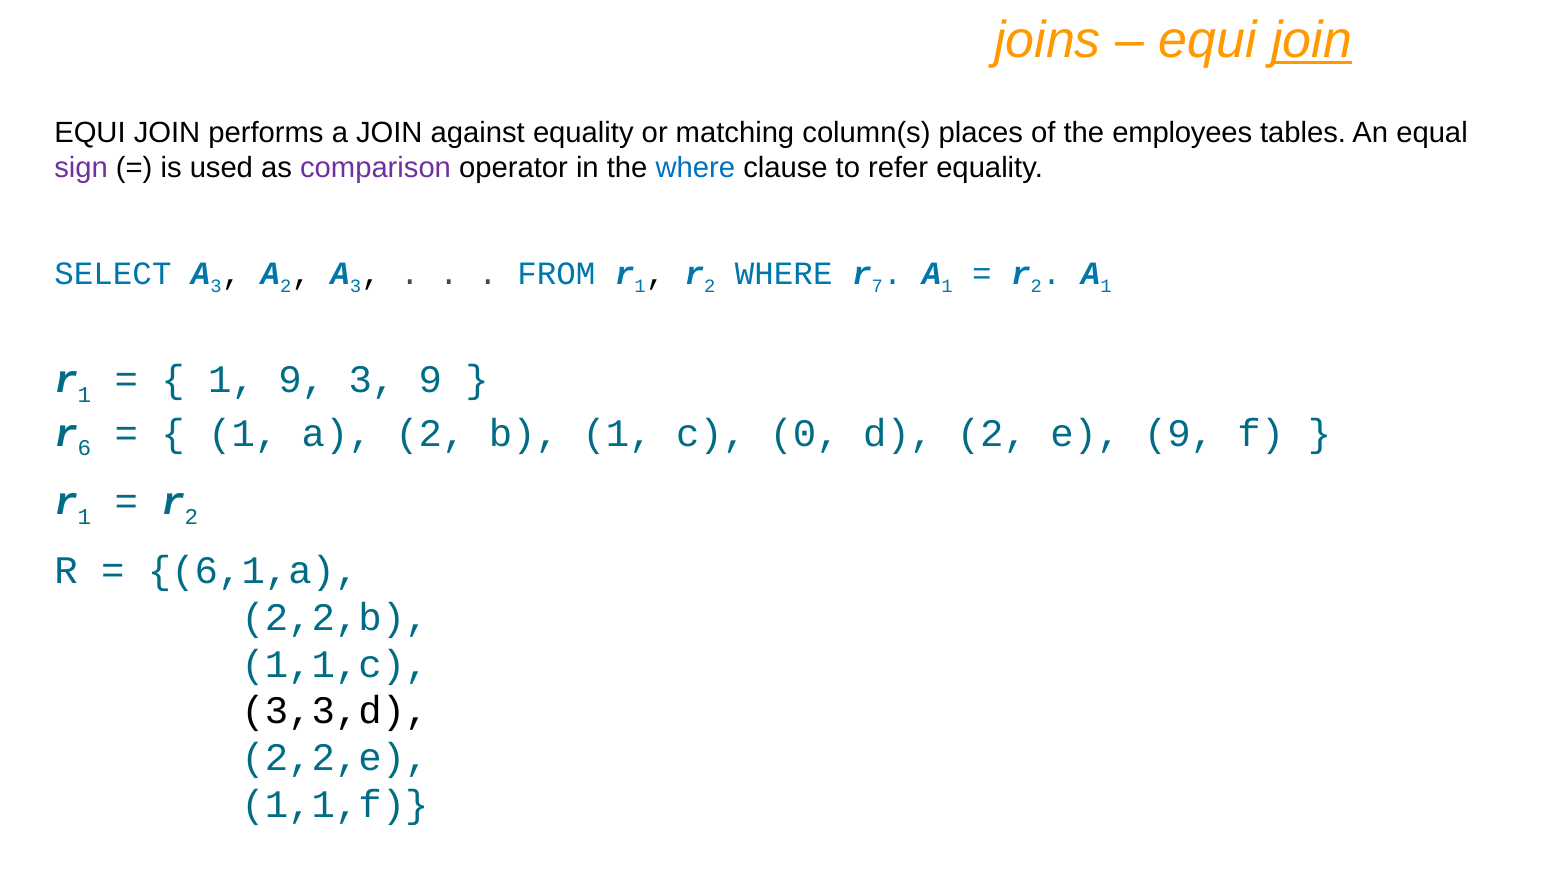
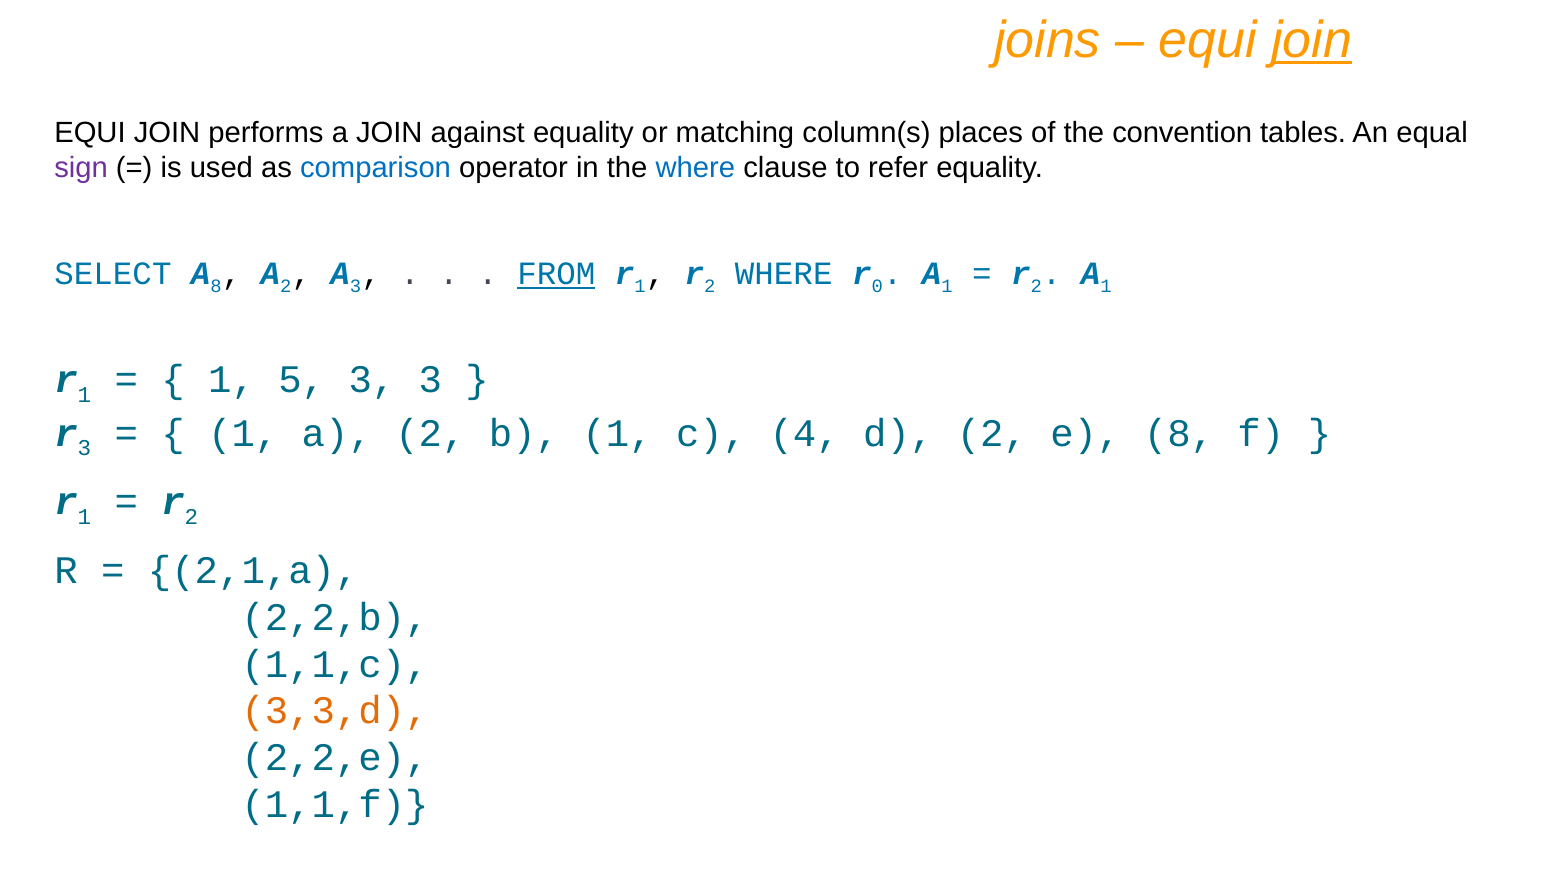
employees: employees -> convention
comparison colour: purple -> blue
SELECT A 3: 3 -> 8
FROM underline: none -> present
7: 7 -> 0
1 9: 9 -> 5
3 9: 9 -> 3
r 6: 6 -> 3
0: 0 -> 4
e 9: 9 -> 8
6,1,a: 6,1,a -> 2,1,a
3,3,d colour: black -> orange
